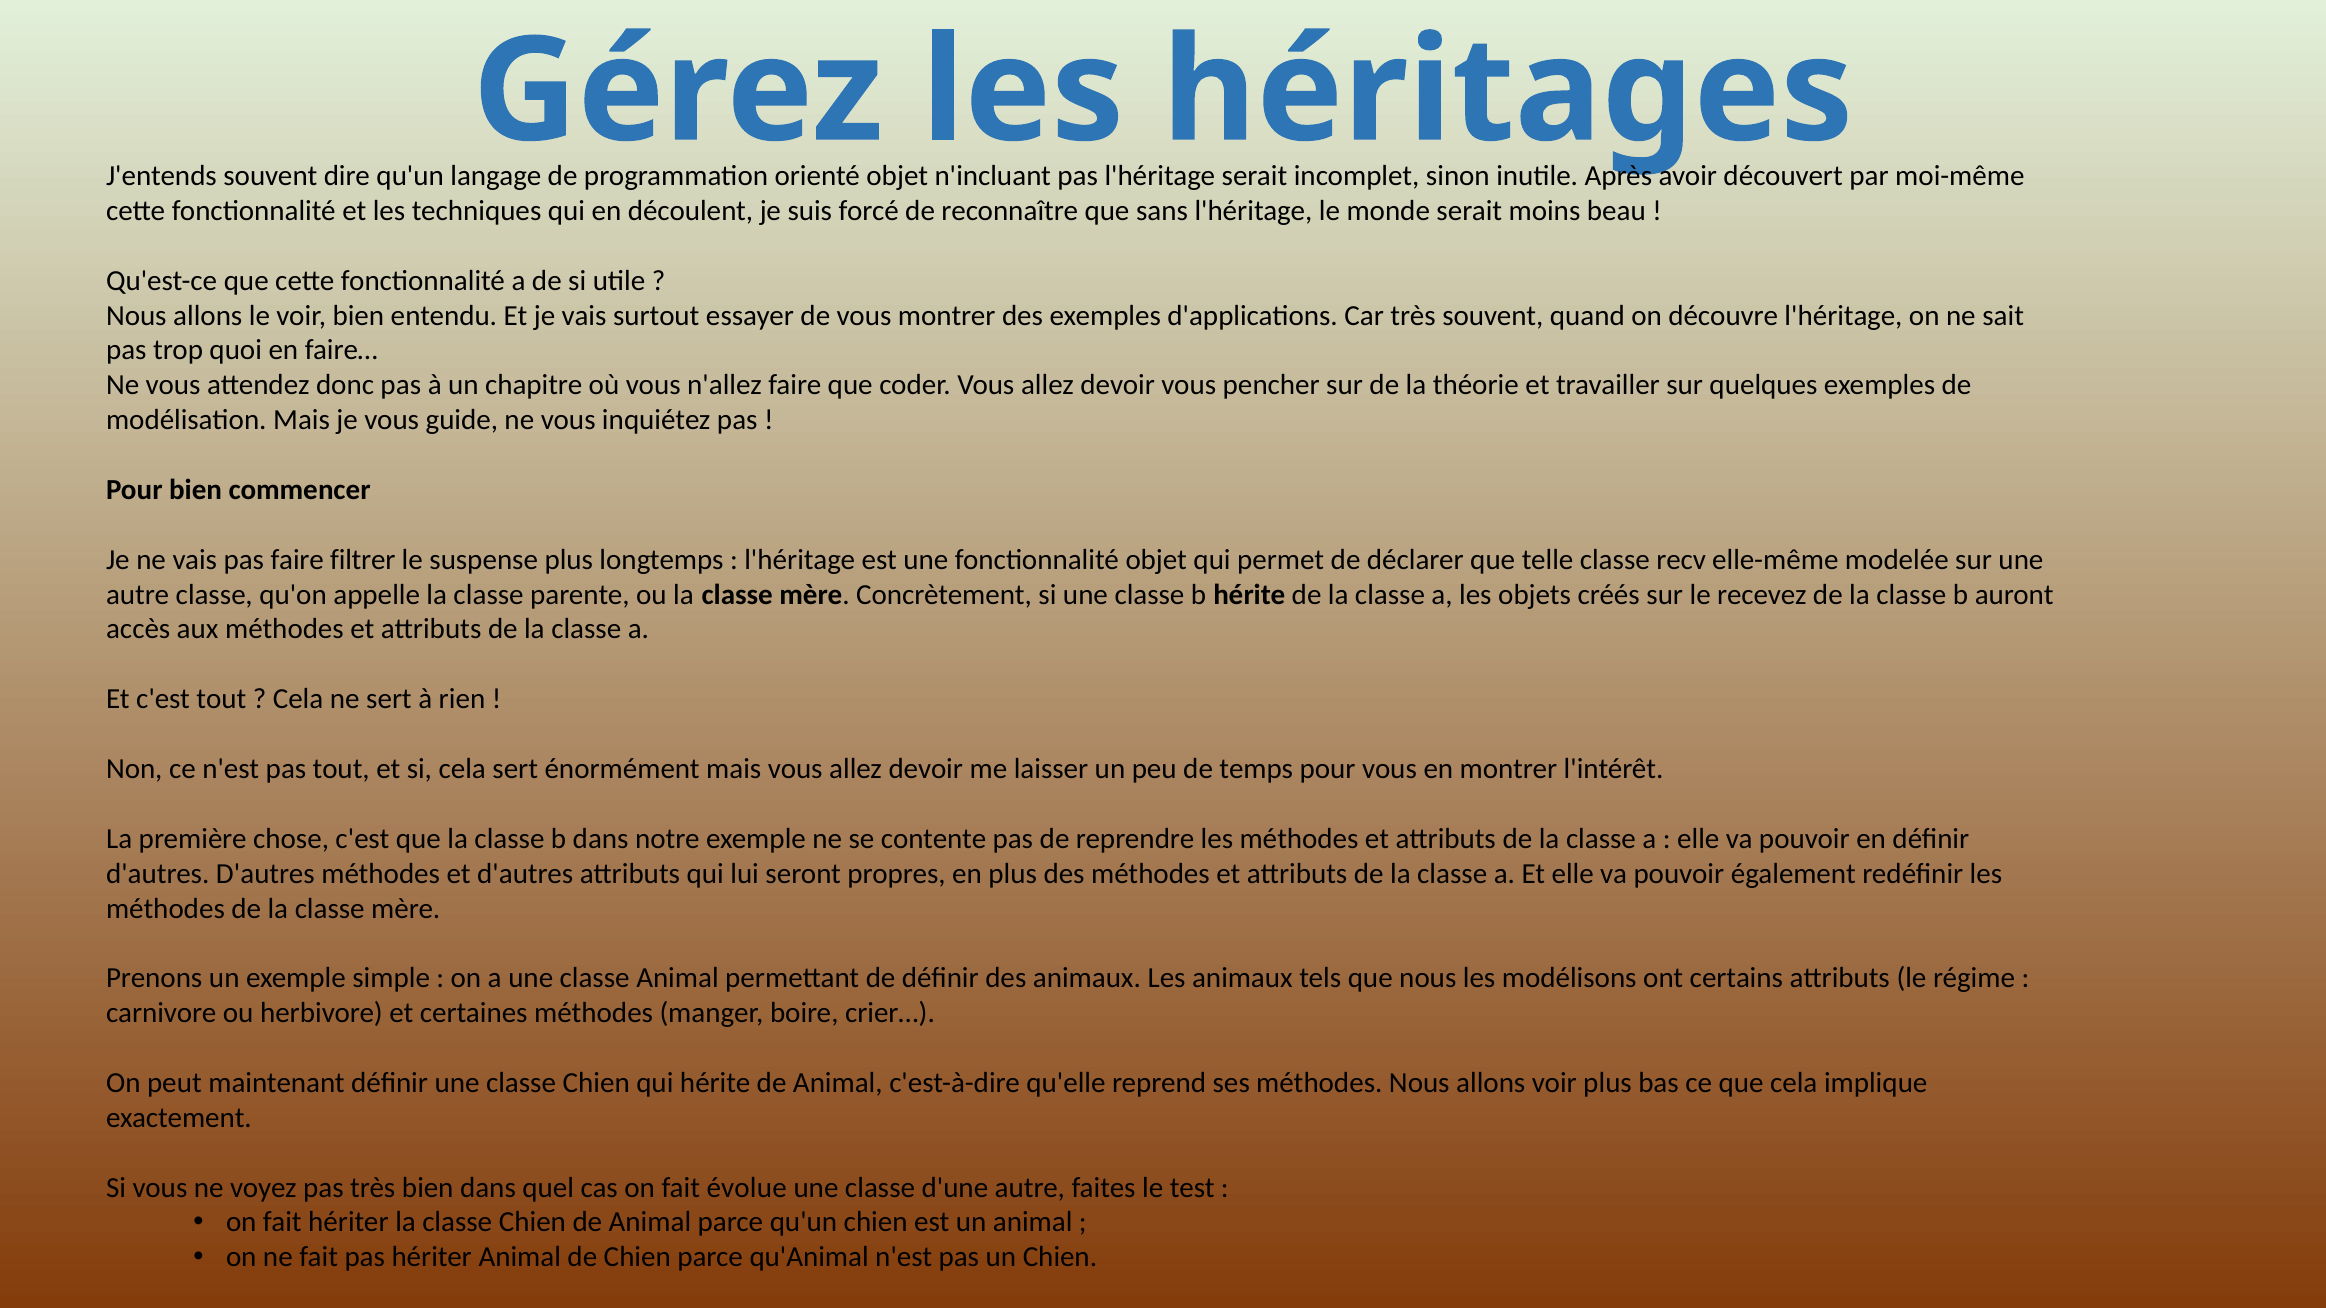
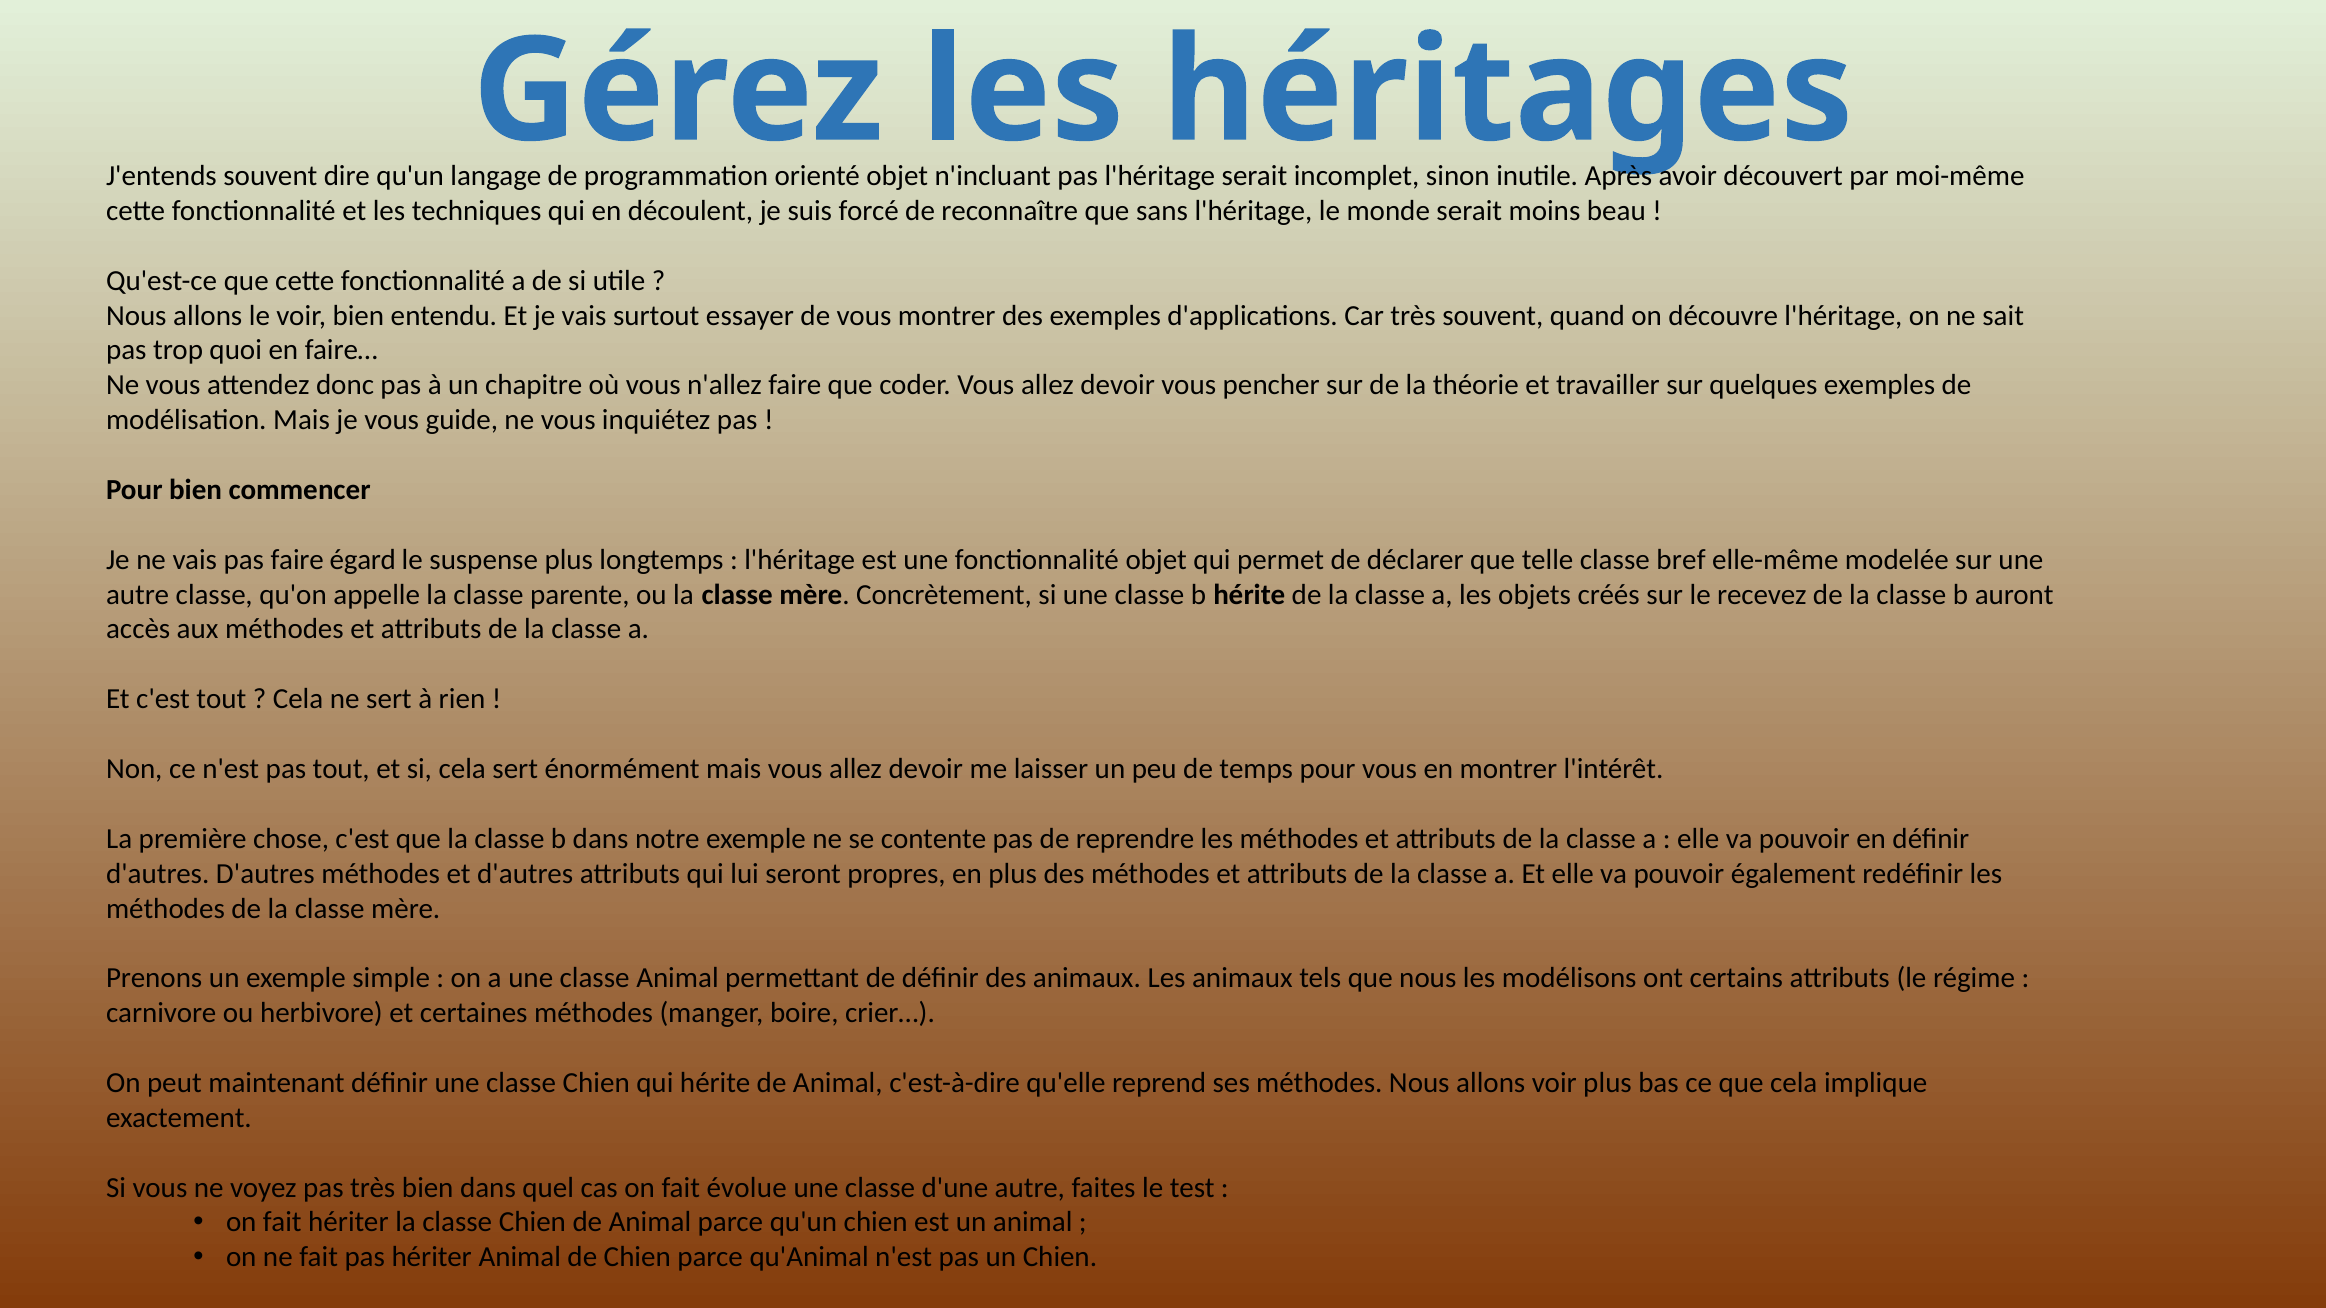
filtrer: filtrer -> égard
recv: recv -> bref
